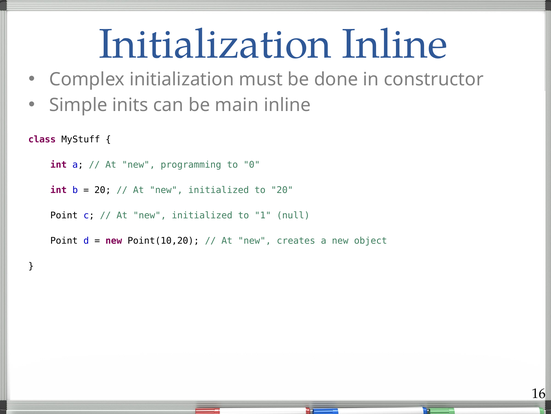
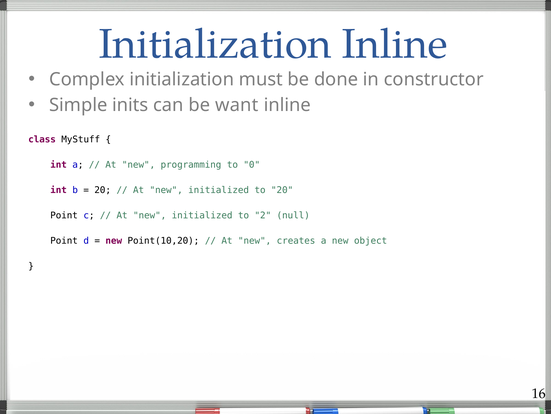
main: main -> want
1: 1 -> 2
